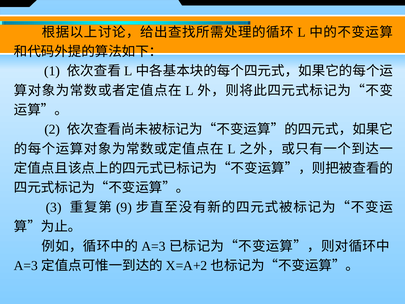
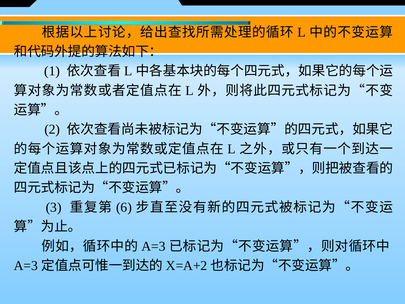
9: 9 -> 6
